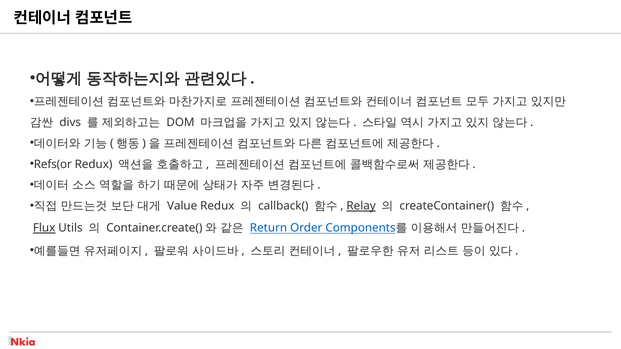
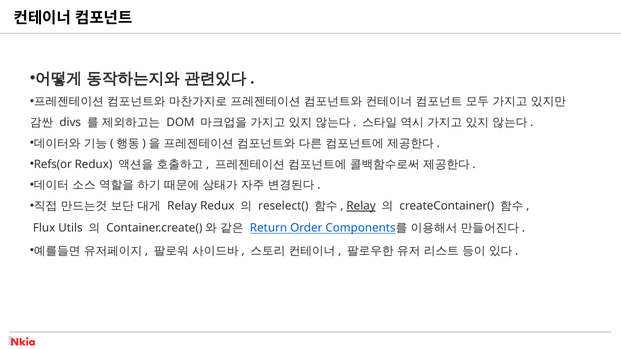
Value at (182, 206): Value -> Relay
callback(: callback( -> reselect(
Flux underline: present -> none
